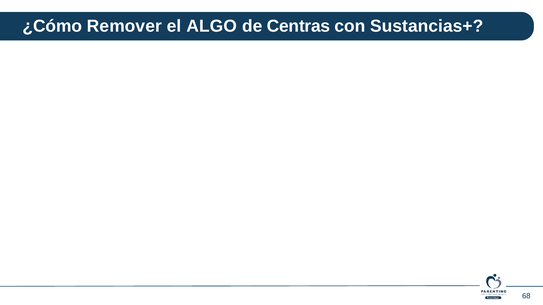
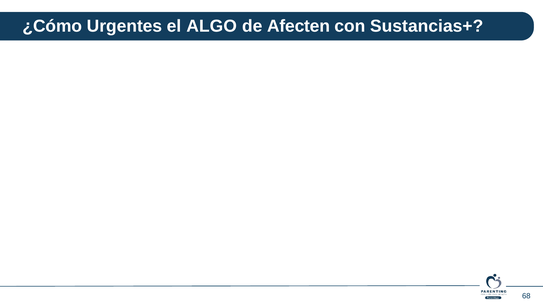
Remover: Remover -> Urgentes
Centras: Centras -> Afecten
